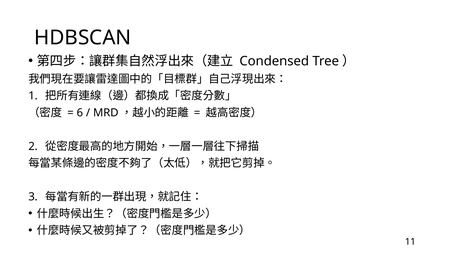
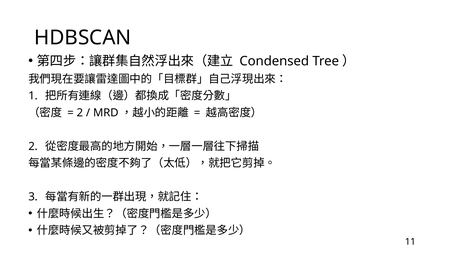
6 at (80, 113): 6 -> 2
